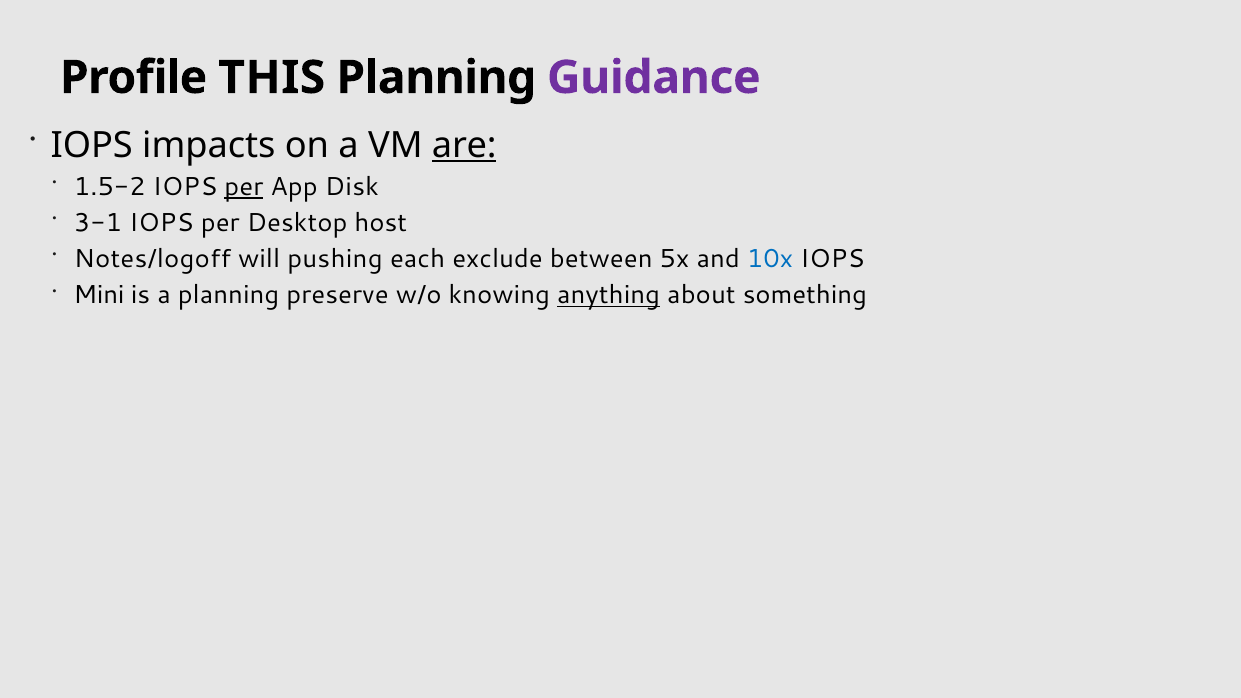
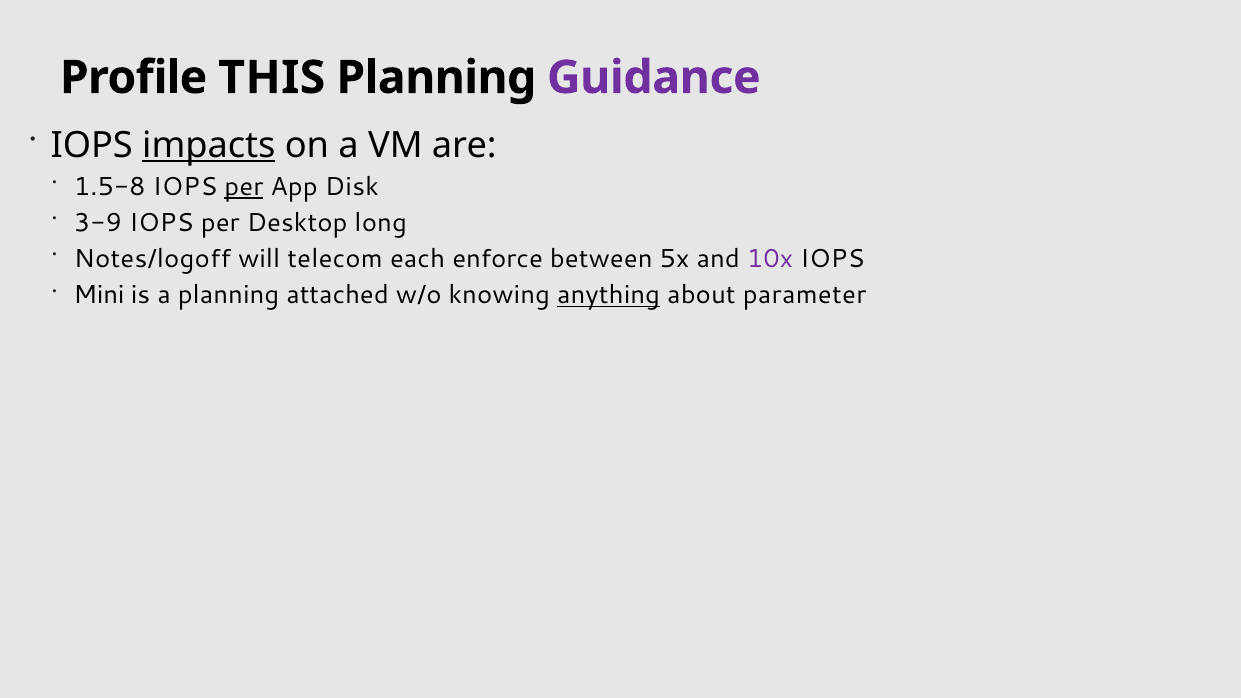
impacts underline: none -> present
are underline: present -> none
1.5-2: 1.5-2 -> 1.5-8
3-1: 3-1 -> 3-9
host: host -> long
pushing: pushing -> telecom
exclude: exclude -> enforce
10x colour: blue -> purple
preserve: preserve -> attached
something: something -> parameter
